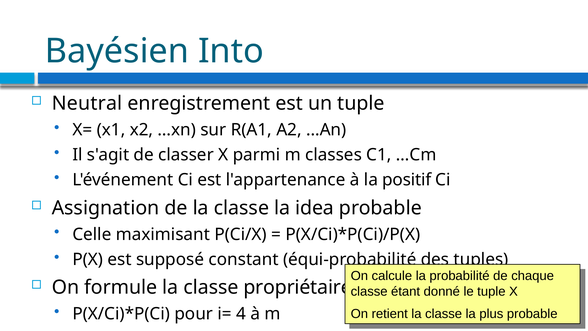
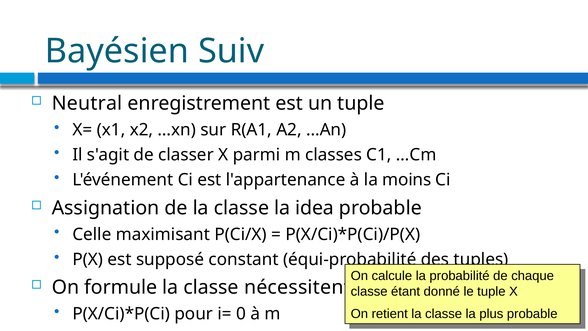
Into: Into -> Suiv
positif: positif -> moins
propriétaire: propriétaire -> nécessitent
4: 4 -> 0
